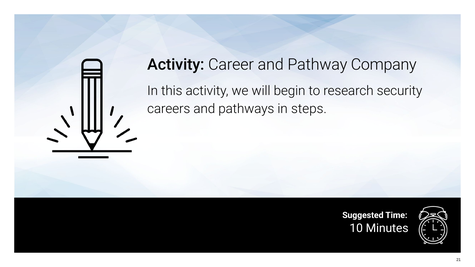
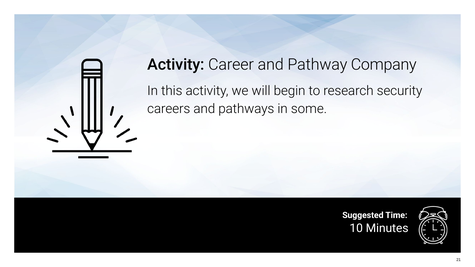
steps: steps -> some
